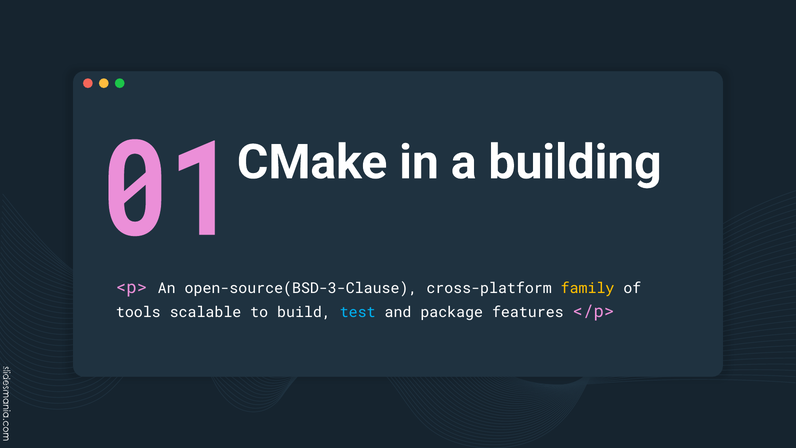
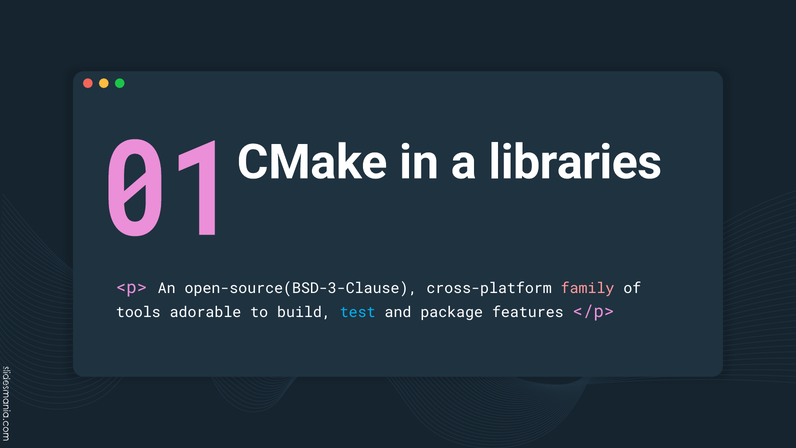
building: building -> libraries
family colour: yellow -> pink
scalable: scalable -> adorable
